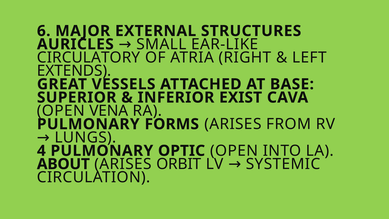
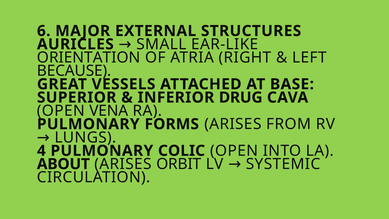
CIRCULATORY: CIRCULATORY -> ORIENTATION
EXTENDS: EXTENDS -> BECAUSE
EXIST: EXIST -> DRUG
OPTIC: OPTIC -> COLIC
